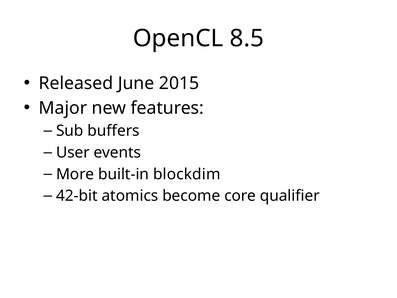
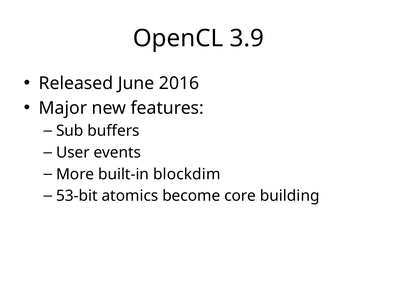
8.5: 8.5 -> 3.9
2015: 2015 -> 2016
42-bit: 42-bit -> 53-bit
qualifier: qualifier -> building
